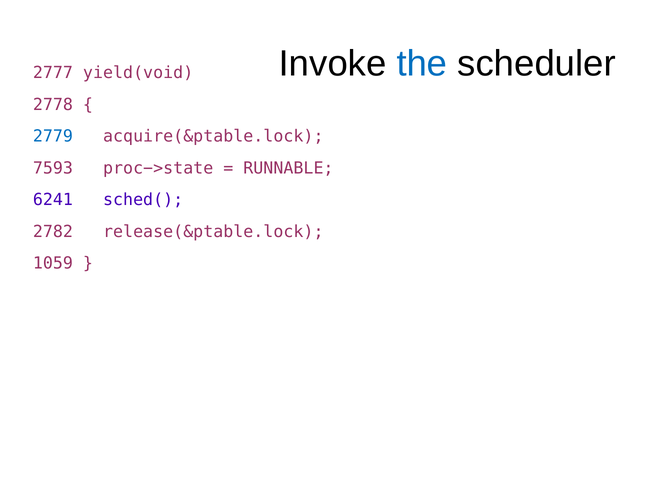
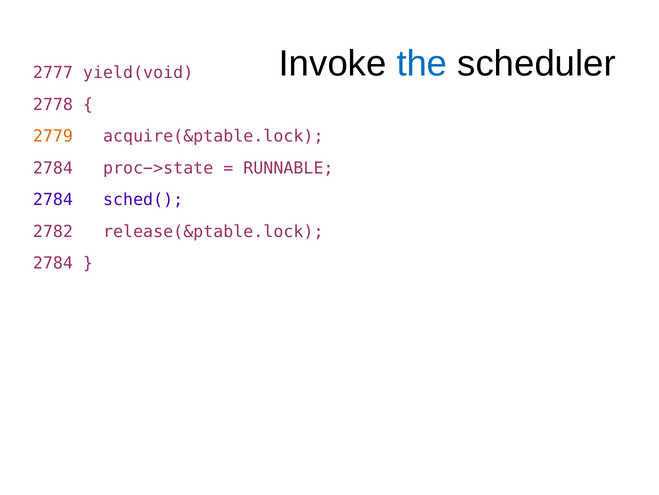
2779 colour: blue -> orange
7593 at (53, 168): 7593 -> 2784
6241 at (53, 200): 6241 -> 2784
1059 at (53, 263): 1059 -> 2784
